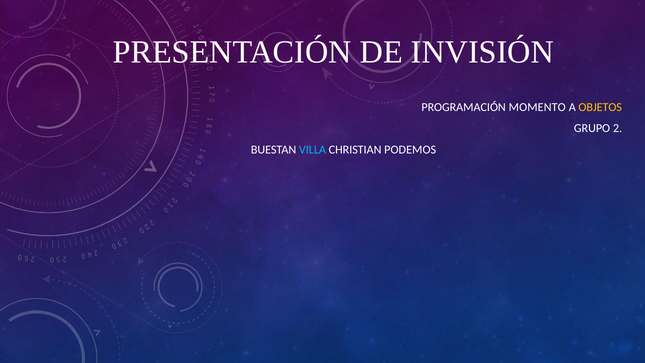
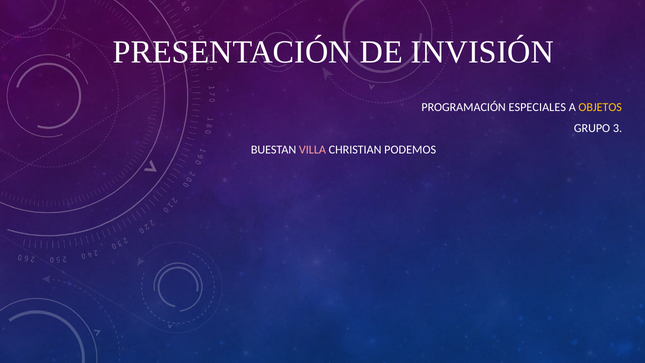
MOMENTO: MOMENTO -> ESPECIALES
2: 2 -> 3
VILLA colour: light blue -> pink
